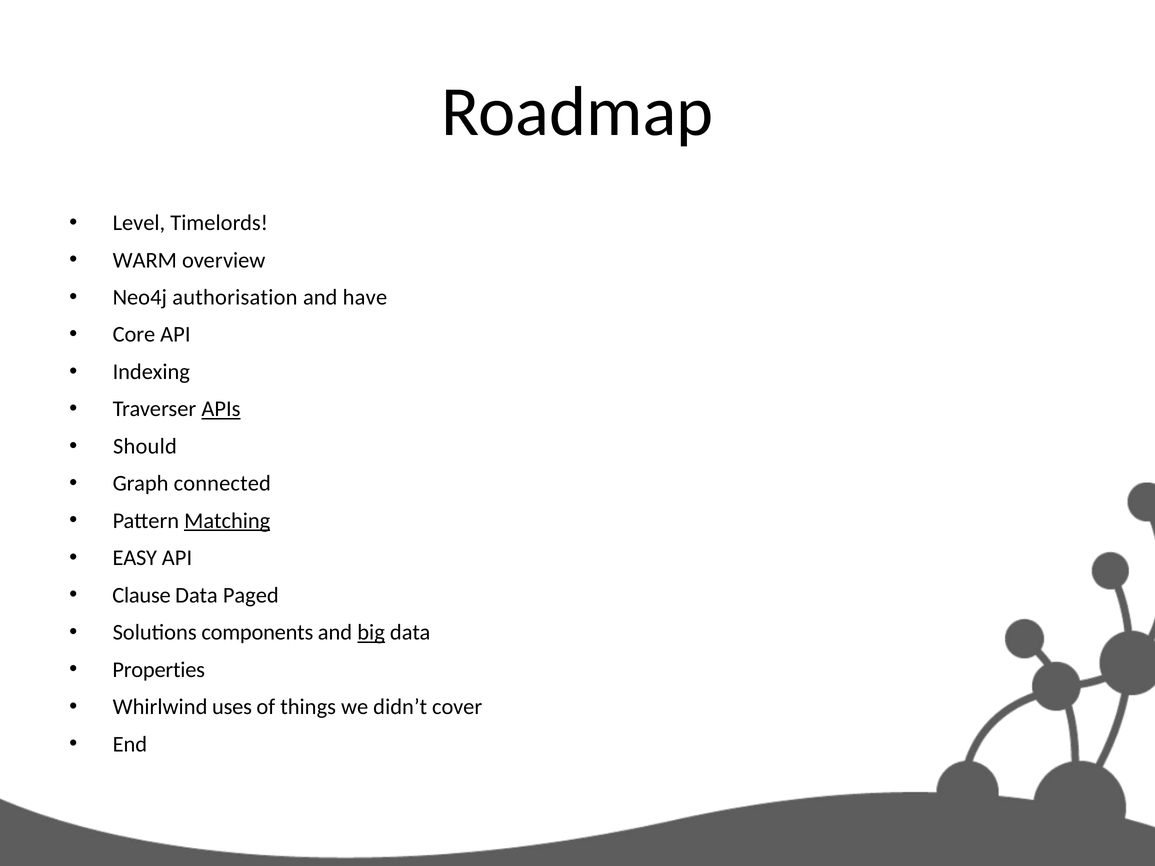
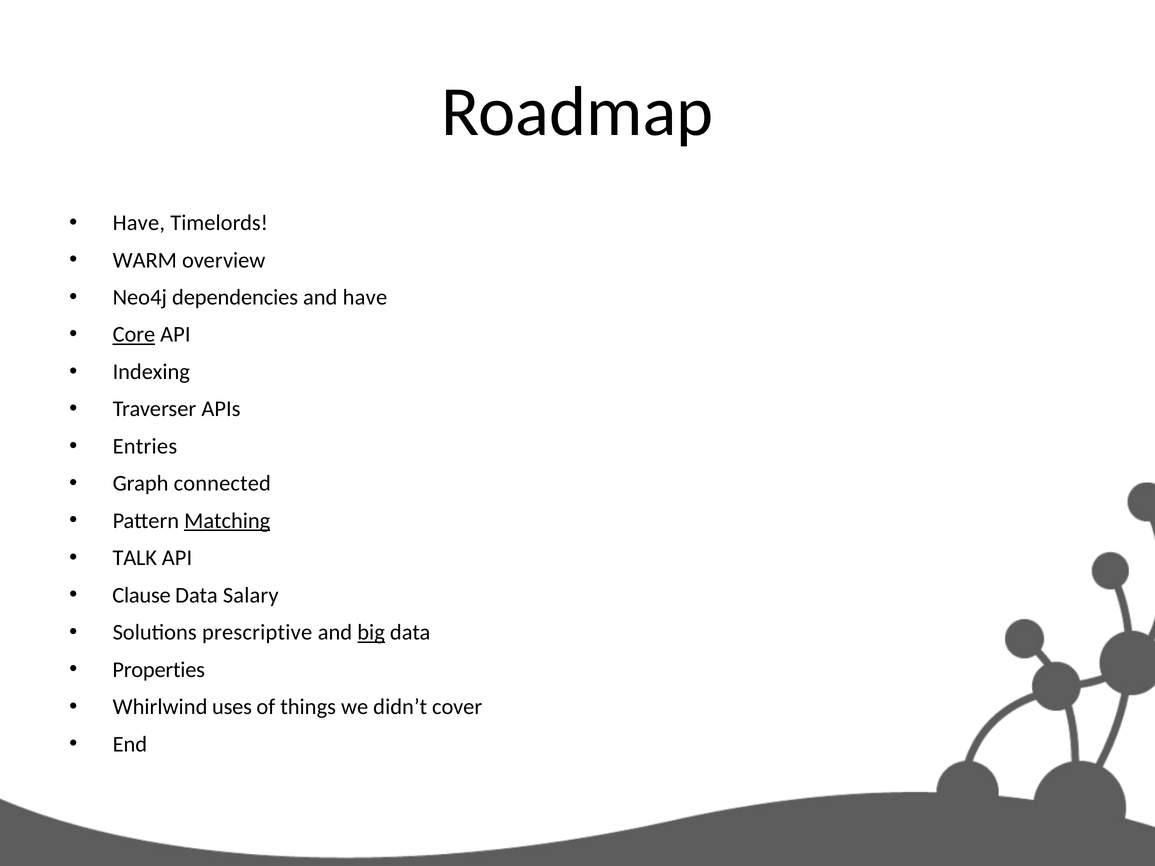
Level at (139, 223): Level -> Have
authorisation: authorisation -> dependencies
Core underline: none -> present
APIs underline: present -> none
Should: Should -> Entries
EASY: EASY -> TALK
Paged: Paged -> Salary
components: components -> prescriptive
